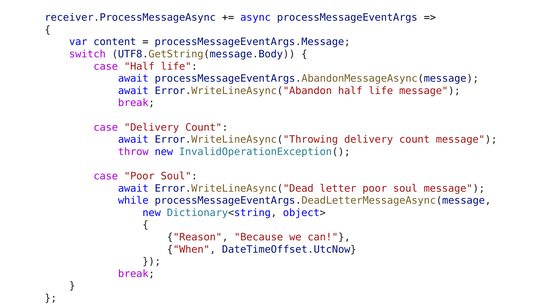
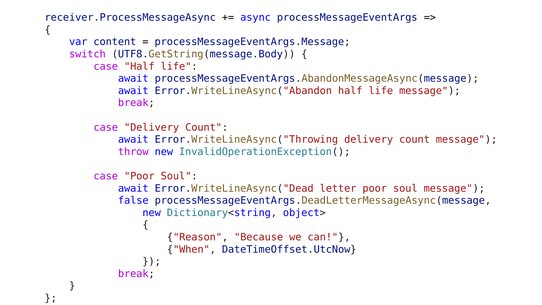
while: while -> false
